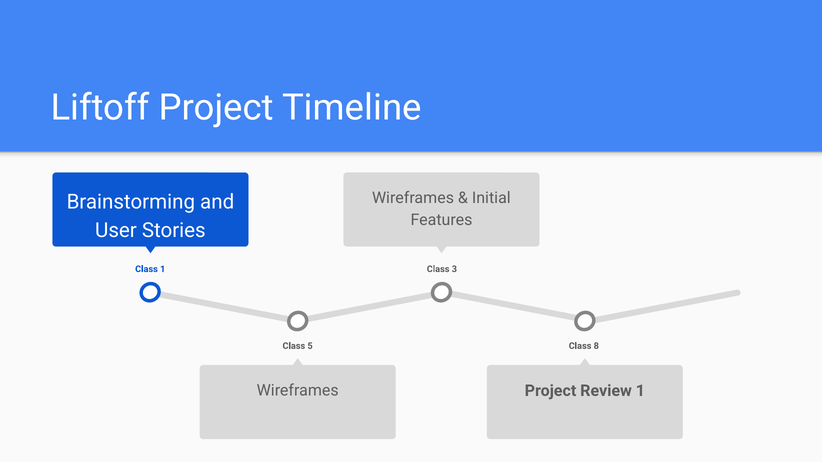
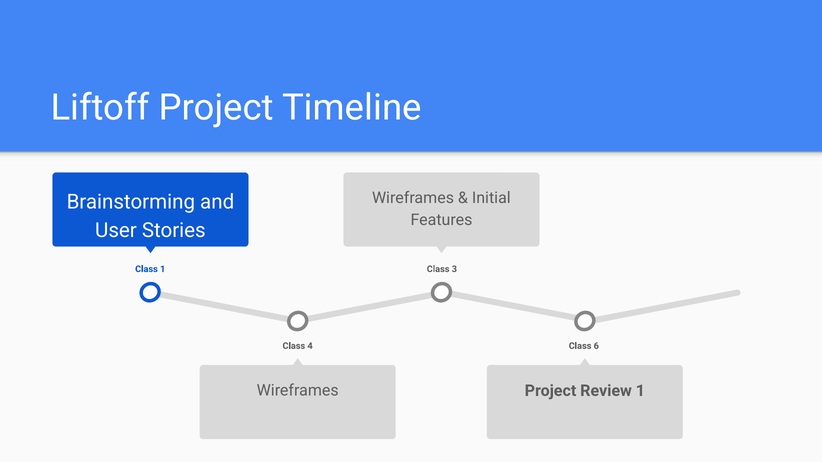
5: 5 -> 4
8: 8 -> 6
